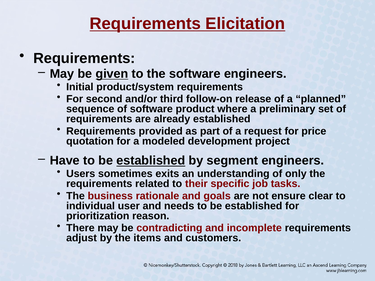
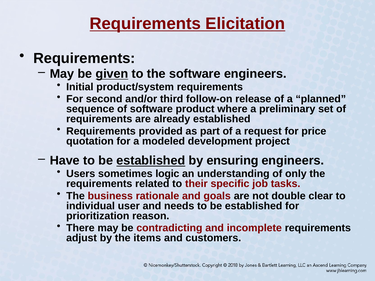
segment: segment -> ensuring
exits: exits -> logic
ensure: ensure -> double
